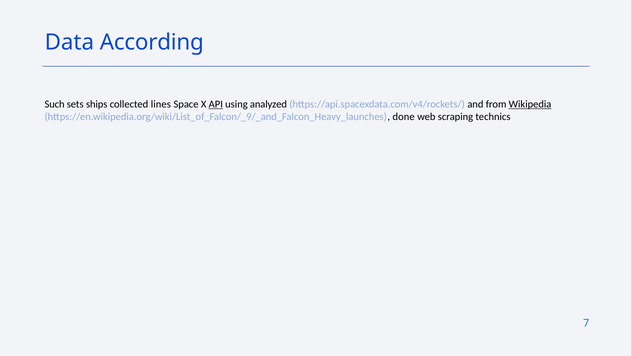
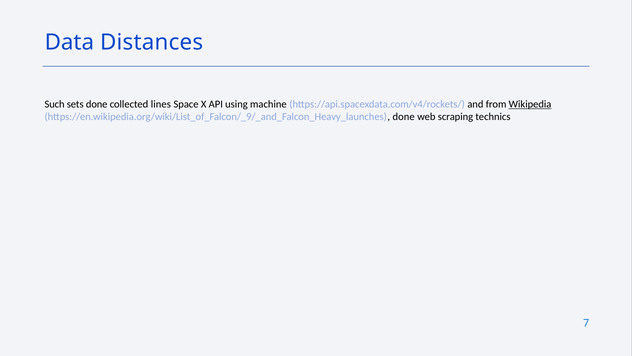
According: According -> Distances
sets ships: ships -> done
API underline: present -> none
analyzed: analyzed -> machine
